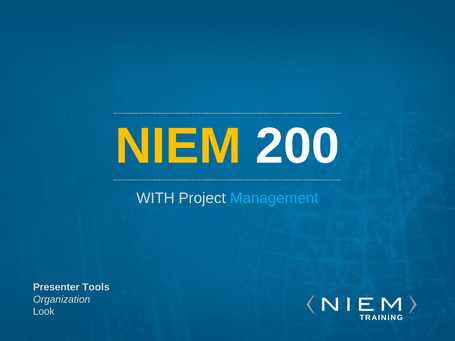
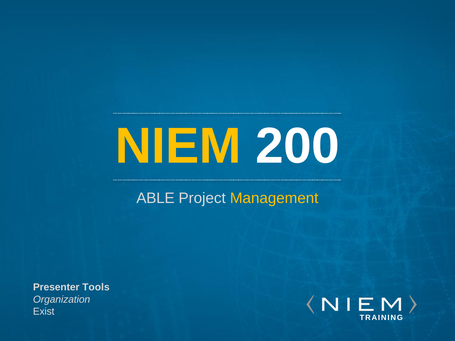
WITH: WITH -> ABLE
Management colour: light blue -> yellow
Look: Look -> Exist
